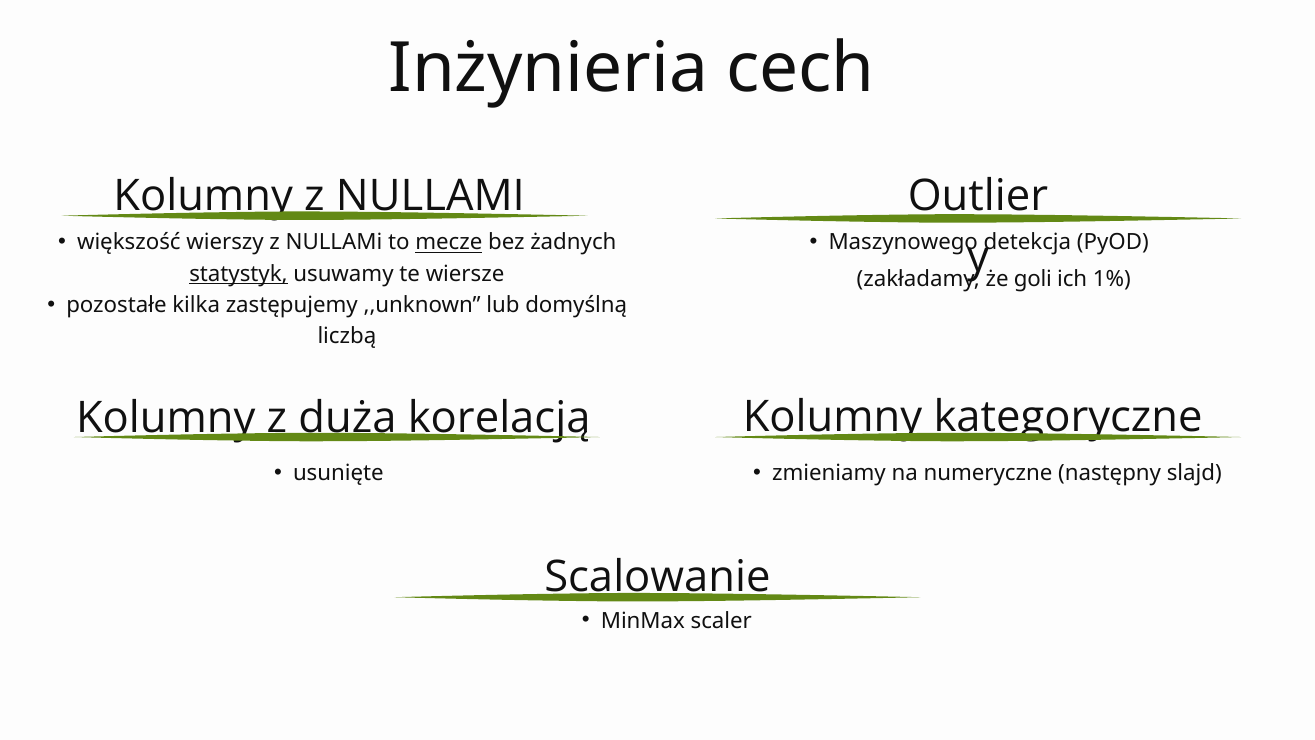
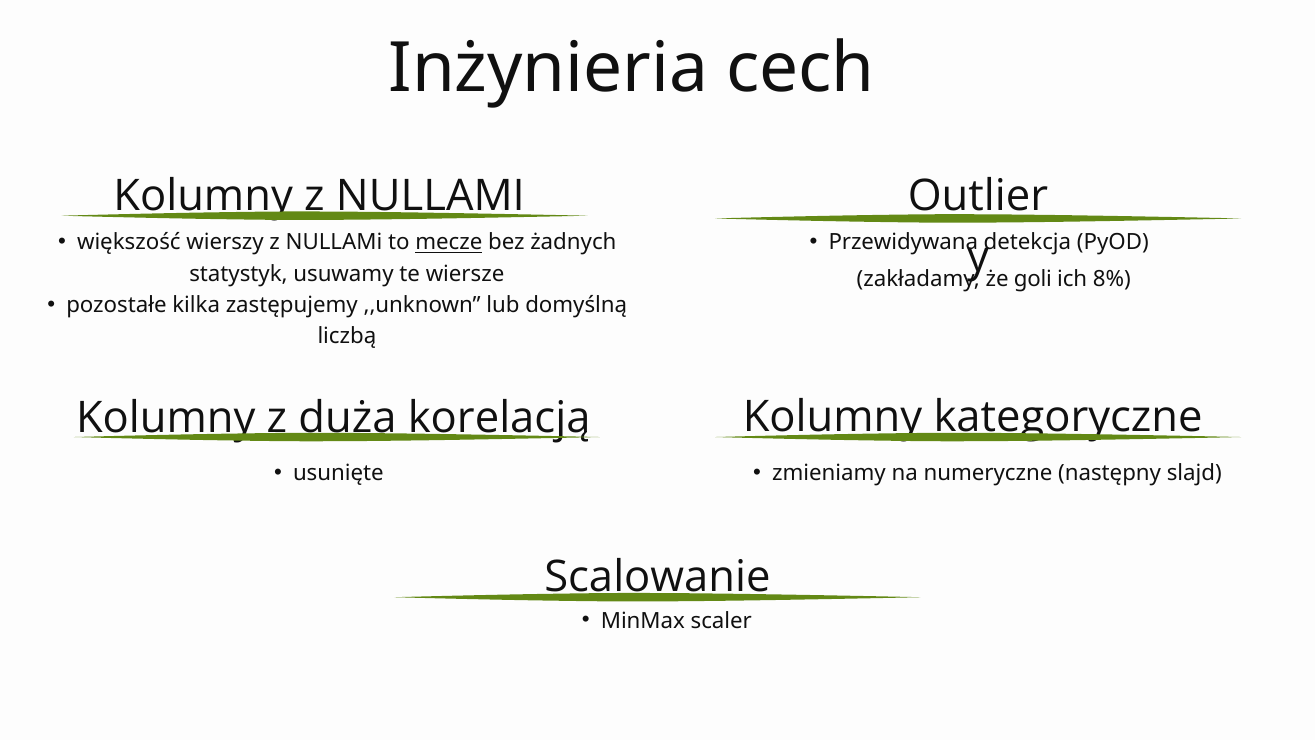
Maszynowego: Maszynowego -> Przewidywana
statystyk underline: present -> none
1%: 1% -> 8%
